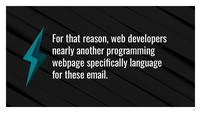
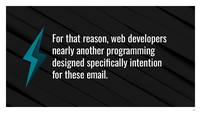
webpage: webpage -> designed
language: language -> intention
